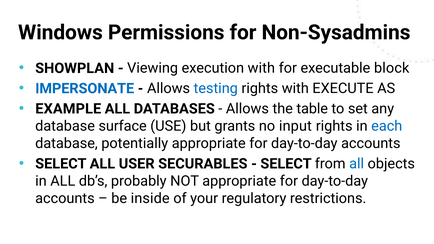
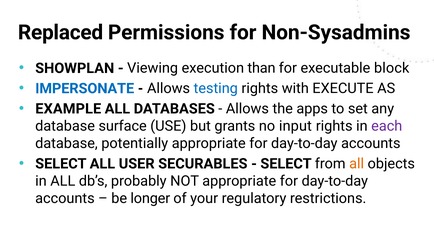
Windows: Windows -> Replaced
execution with: with -> than
table: table -> apps
each colour: blue -> purple
all at (357, 164) colour: blue -> orange
inside: inside -> longer
